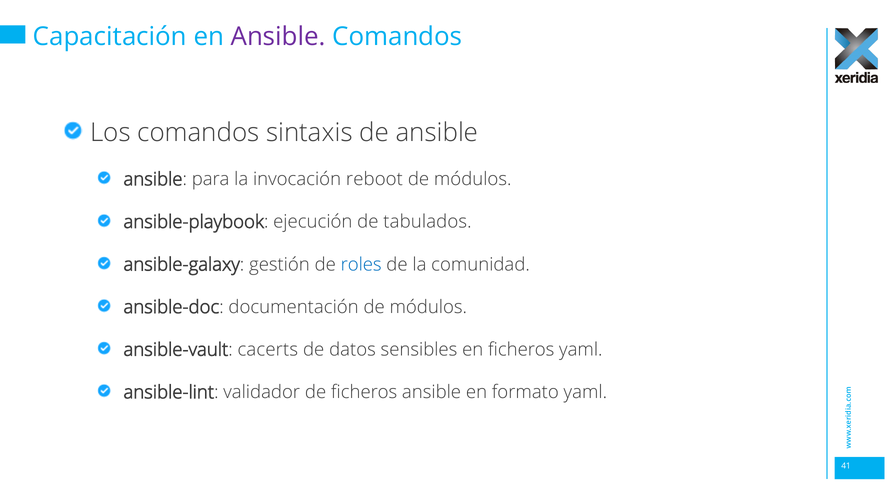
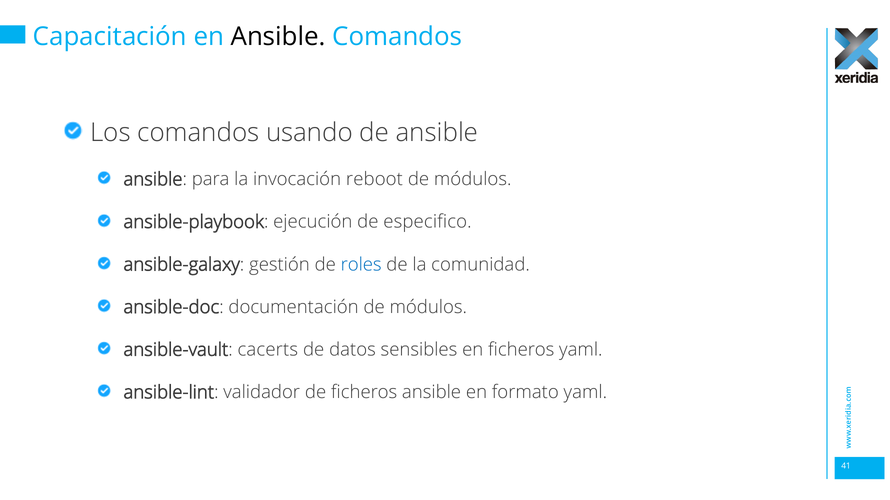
Ansible at (278, 37) colour: purple -> black
sintaxis: sintaxis -> usando
tabulados: tabulados -> especifico
